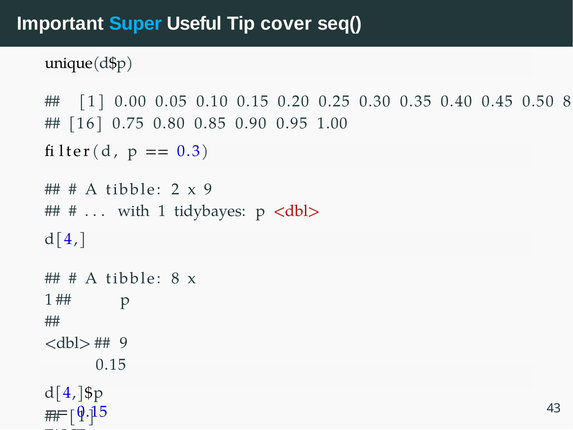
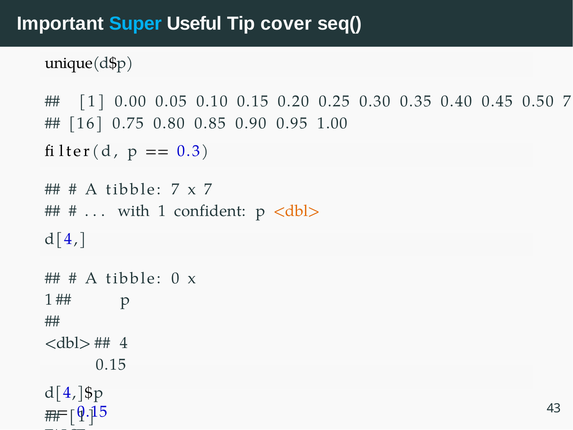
0.50 8: 8 -> 7
tibble 2: 2 -> 7
x 9: 9 -> 7
tidybayes: tidybayes -> confident
<dbl> at (297, 211) colour: red -> orange
tibble 8: 8 -> 0
9 at (124, 343): 9 -> 4
